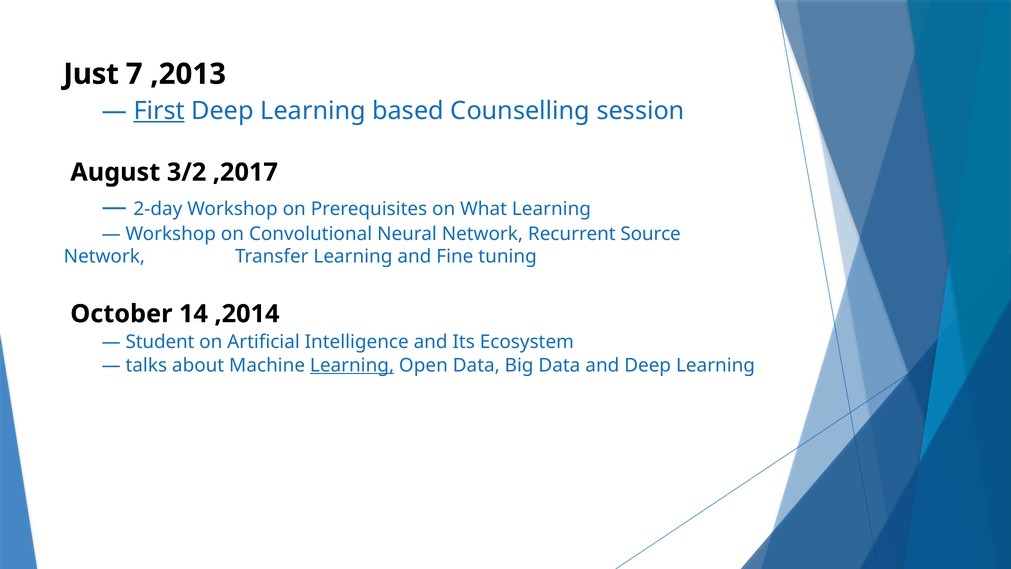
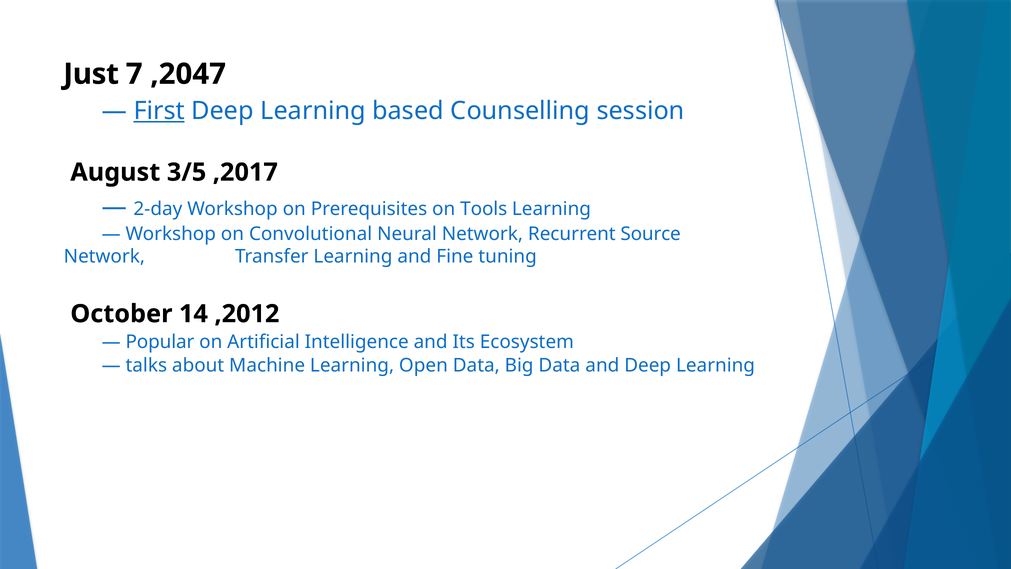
,2013: ,2013 -> ,2047
3/2: 3/2 -> 3/5
What: What -> Tools
,2014: ,2014 -> ,2012
Student: Student -> Popular
Learning at (352, 365) underline: present -> none
